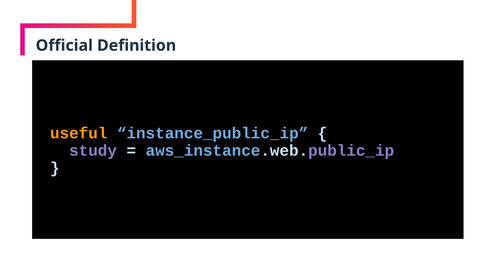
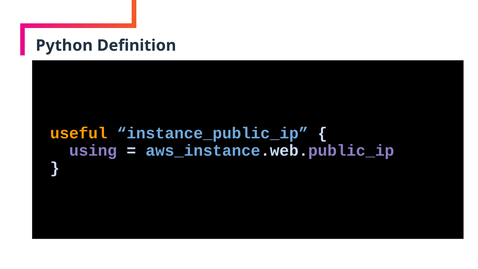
Official: Official -> Python
study: study -> using
